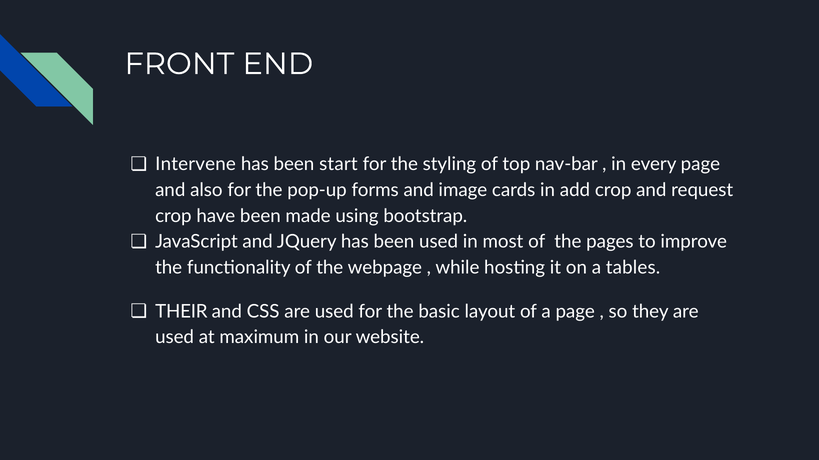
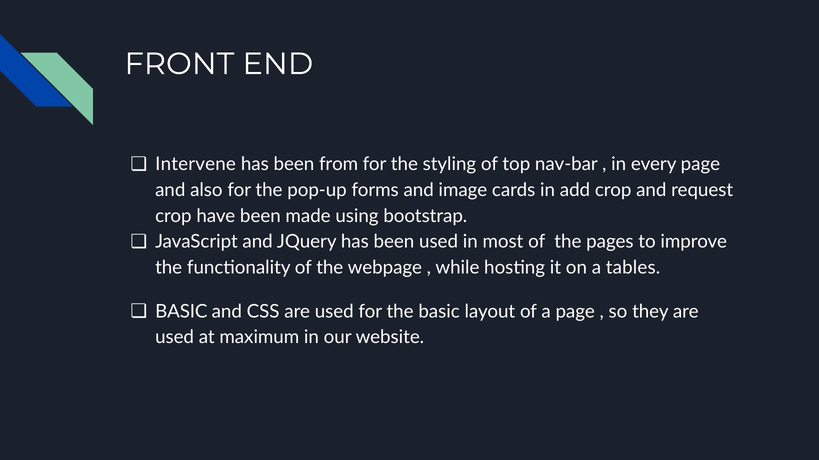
start: start -> from
THEIR at (181, 312): THEIR -> BASIC
